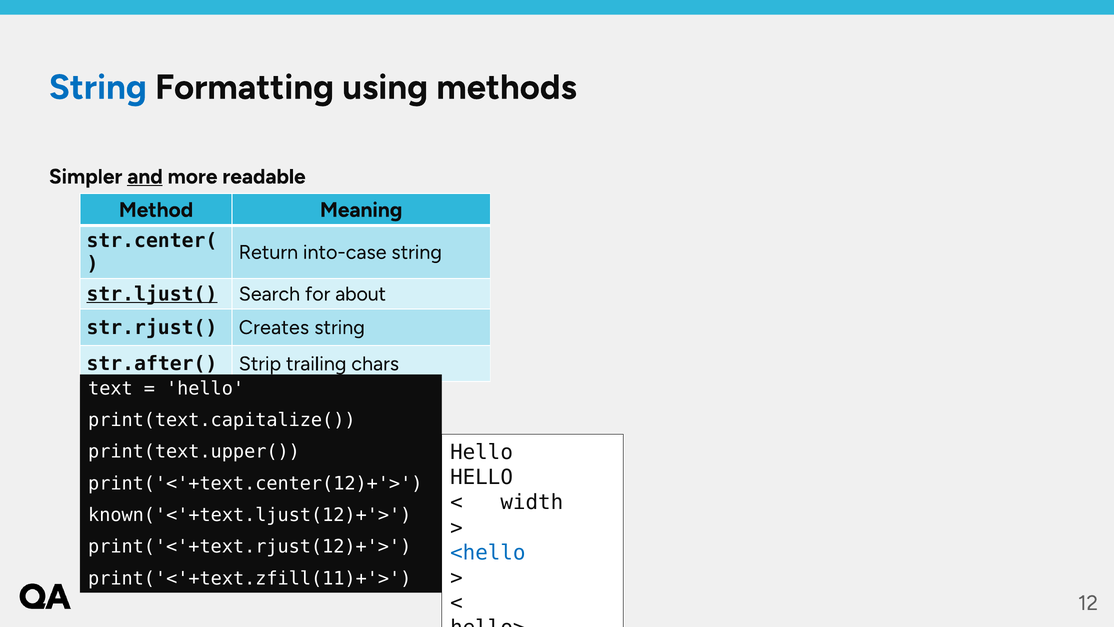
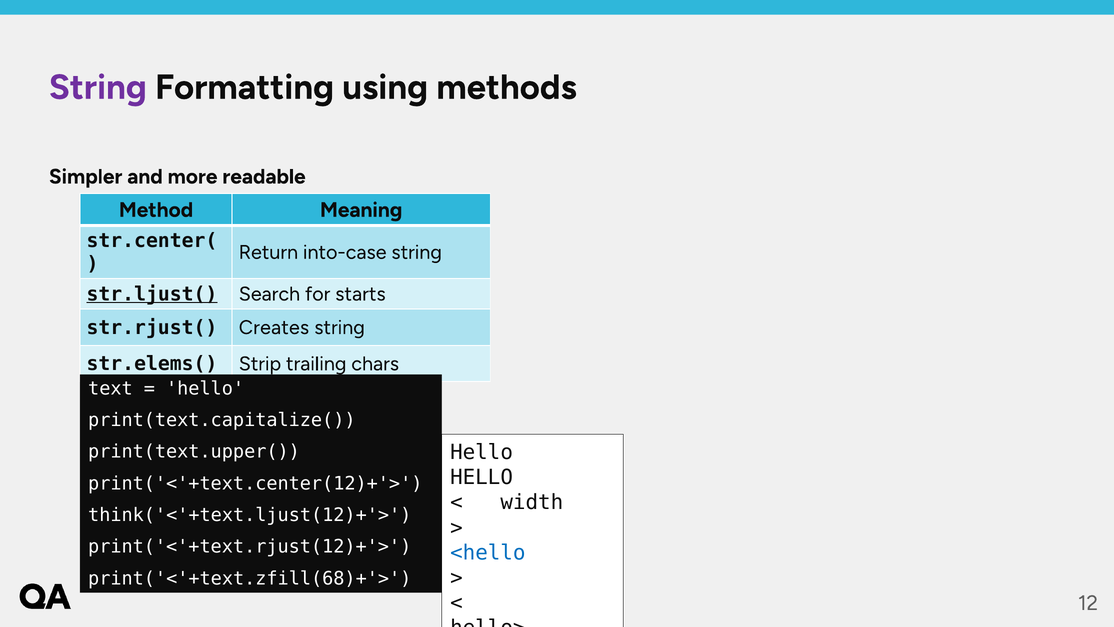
String at (98, 87) colour: blue -> purple
and underline: present -> none
about: about -> starts
str.after(: str.after( -> str.elems(
known('<'+text.ljust(12)+'>: known('<'+text.ljust(12)+'> -> think('<'+text.ljust(12)+'>
print('<'+text.zfill(11)+'>: print('<'+text.zfill(11)+'> -> print('<'+text.zfill(68)+'>
